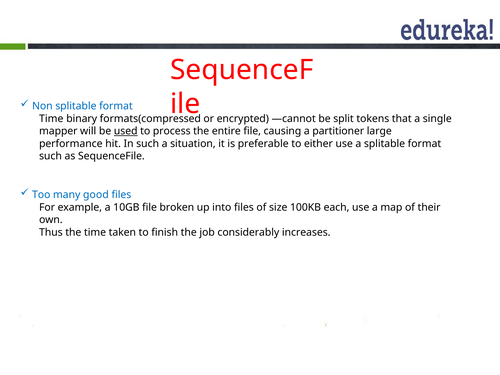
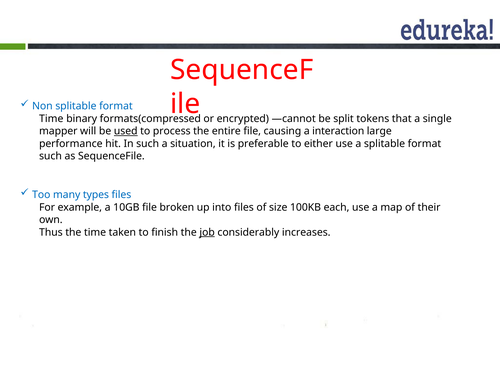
partitioner: partitioner -> interaction
good: good -> types
job underline: none -> present
